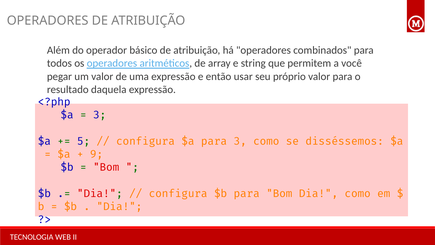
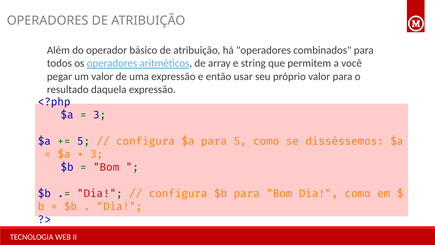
para 3: 3 -> 5
9 at (97, 154): 9 -> 3
